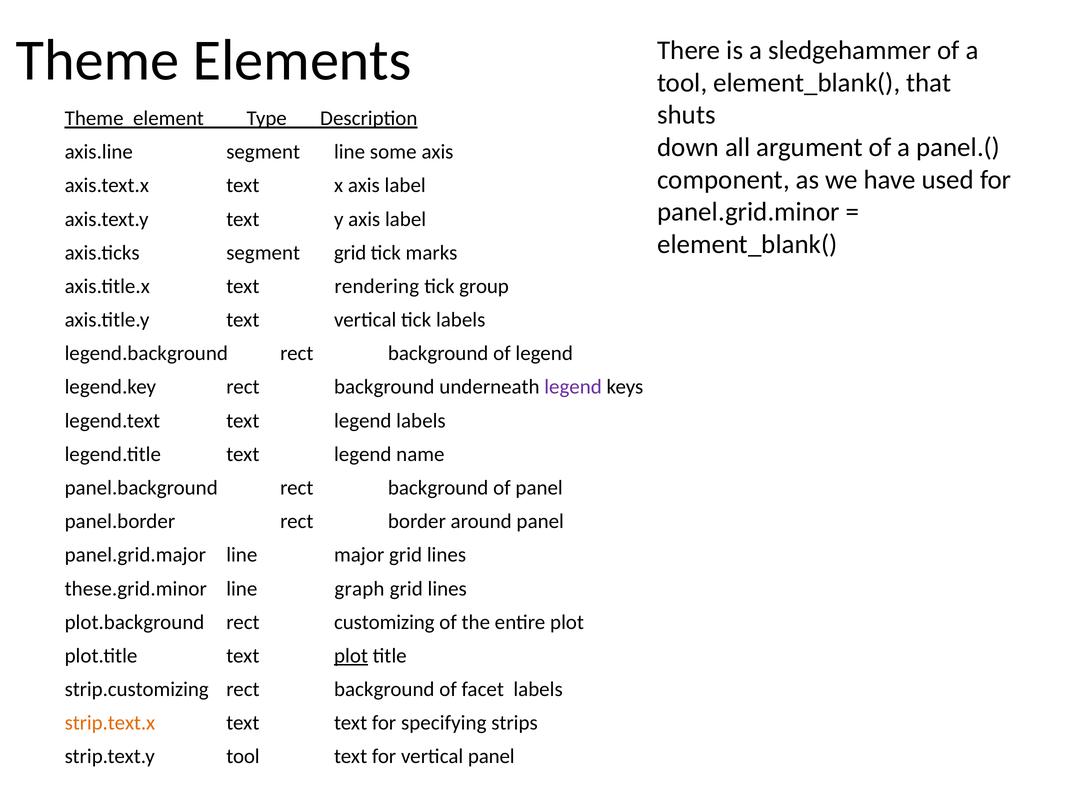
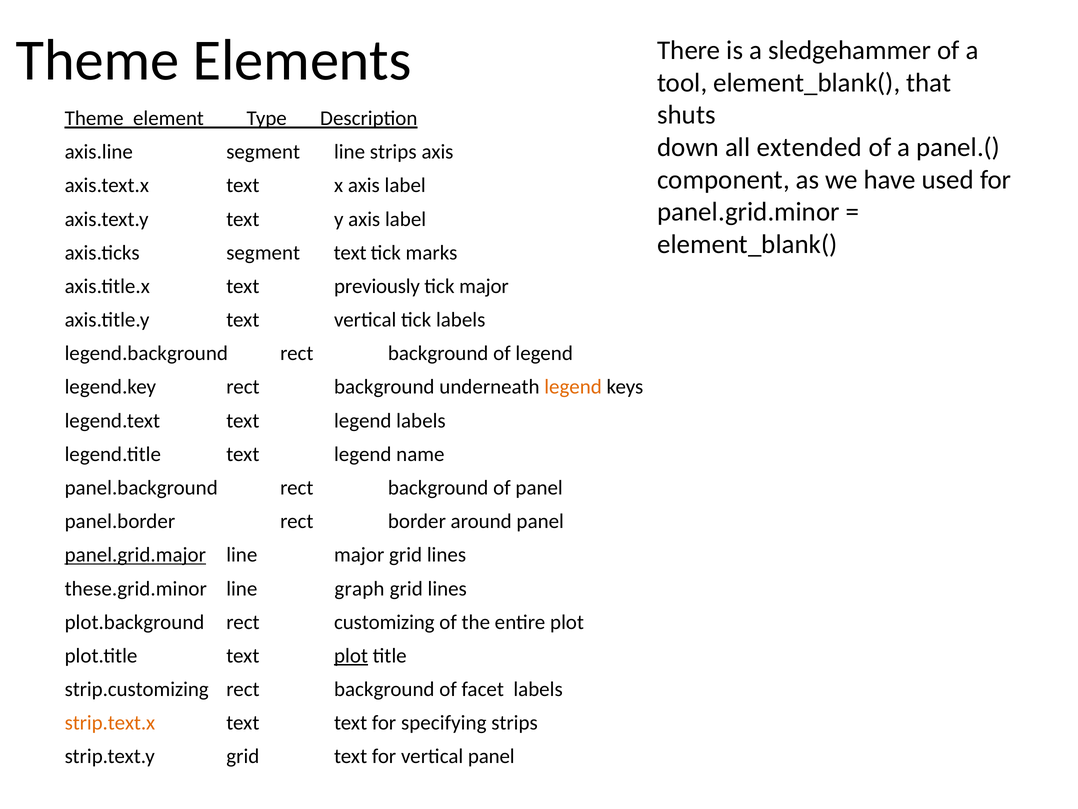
argument: argument -> extended
line some: some -> strips
segment grid: grid -> text
rendering: rendering -> previously
tick group: group -> major
legend at (573, 387) colour: purple -> orange
panel.grid.major underline: none -> present
strip.text.y tool: tool -> grid
